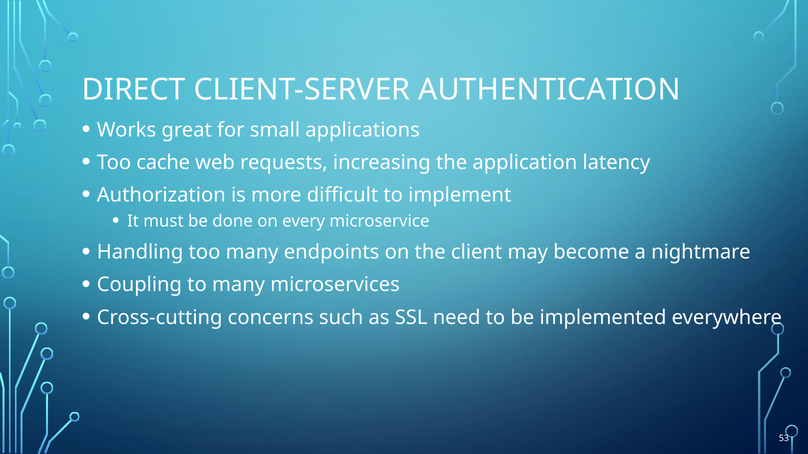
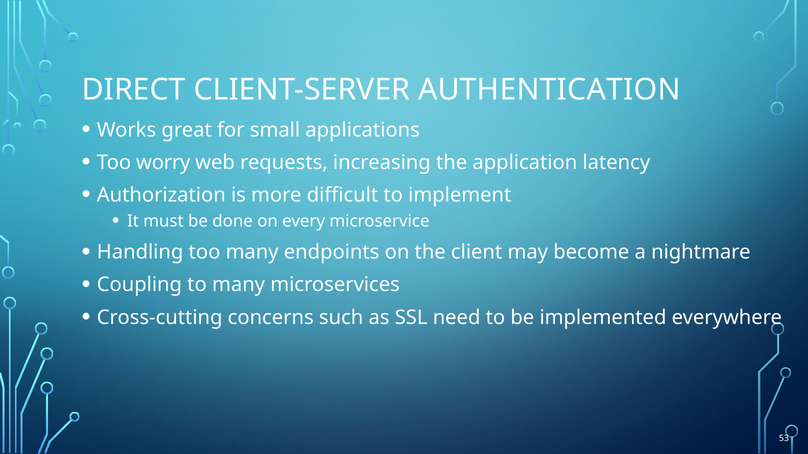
cache: cache -> worry
